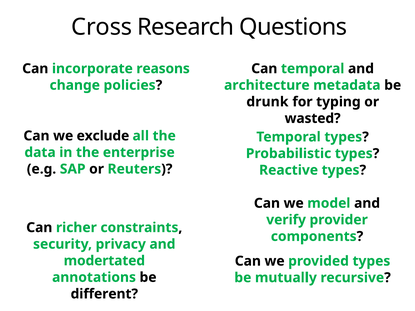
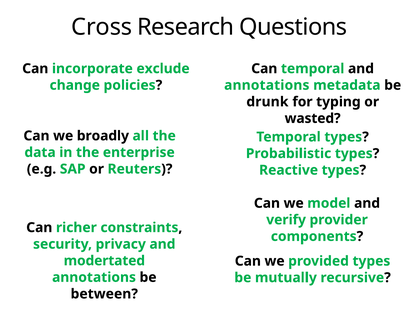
reasons: reasons -> exclude
architecture at (267, 85): architecture -> annotations
exclude: exclude -> broadly
different: different -> between
